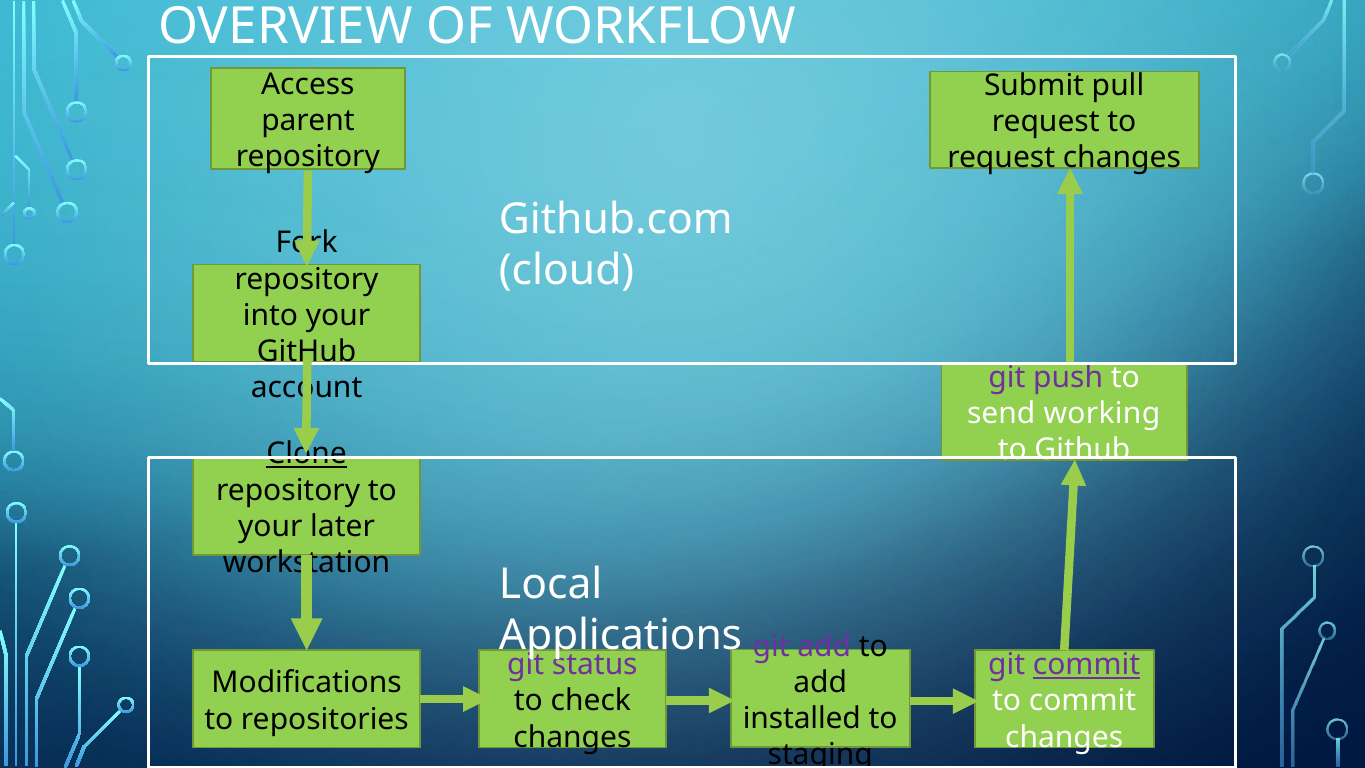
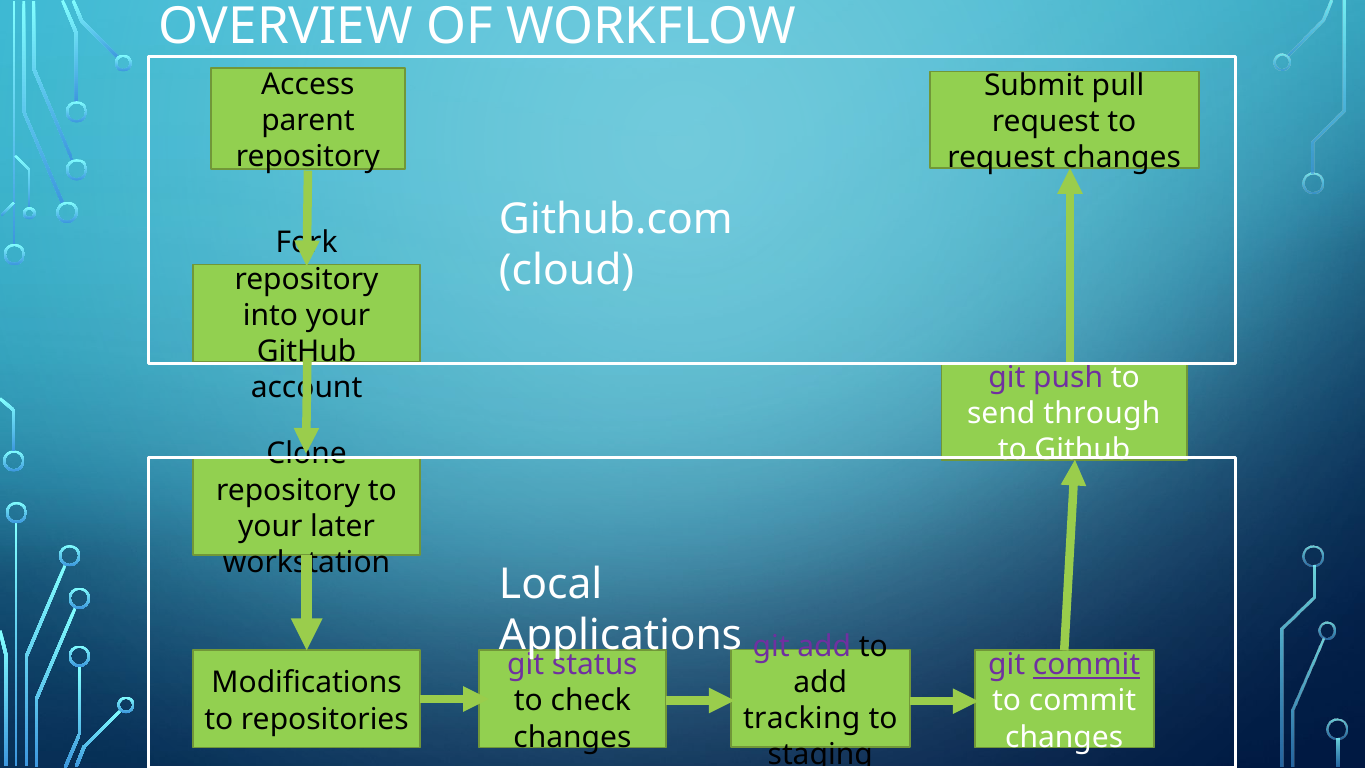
working: working -> through
Clone underline: present -> none
installed: installed -> tracking
